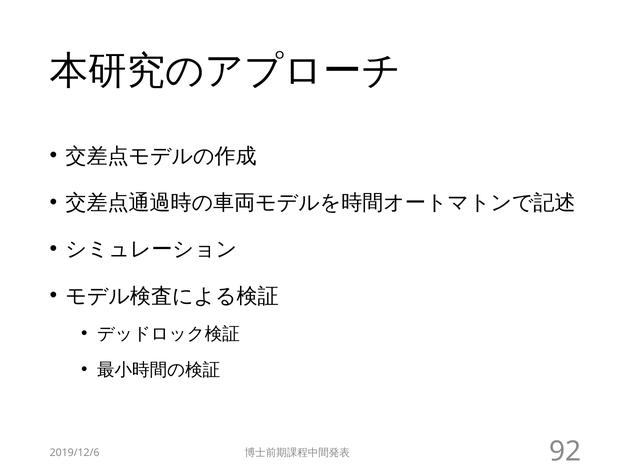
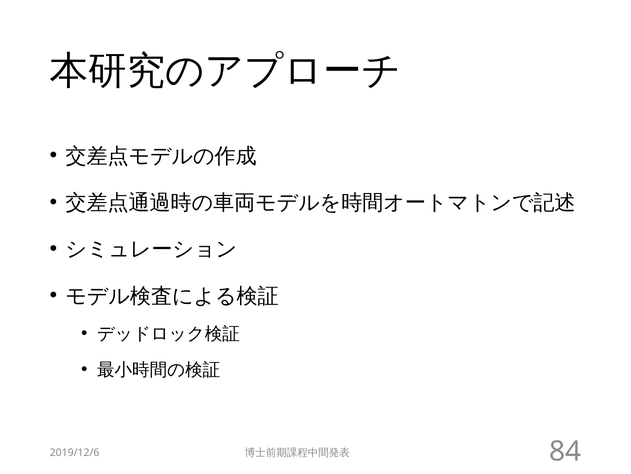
92: 92 -> 84
